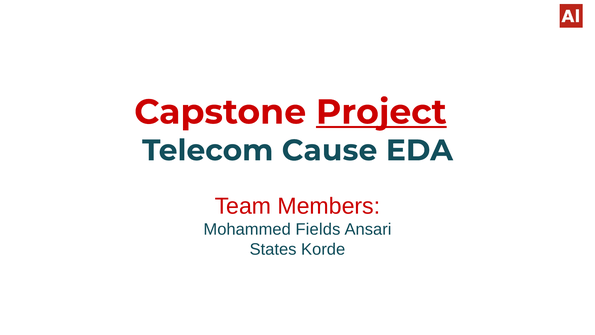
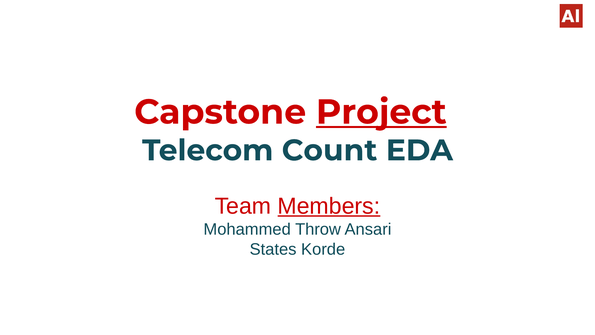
Cause: Cause -> Count
Members underline: none -> present
Fields: Fields -> Throw
